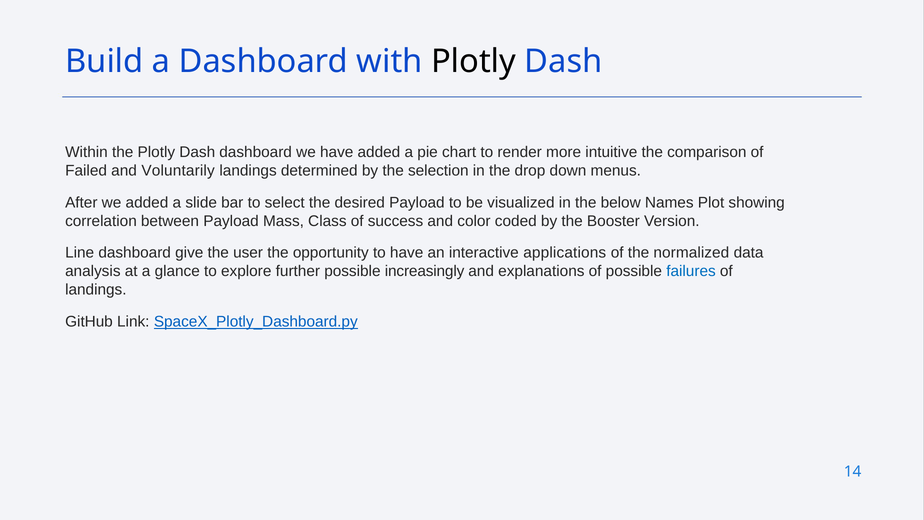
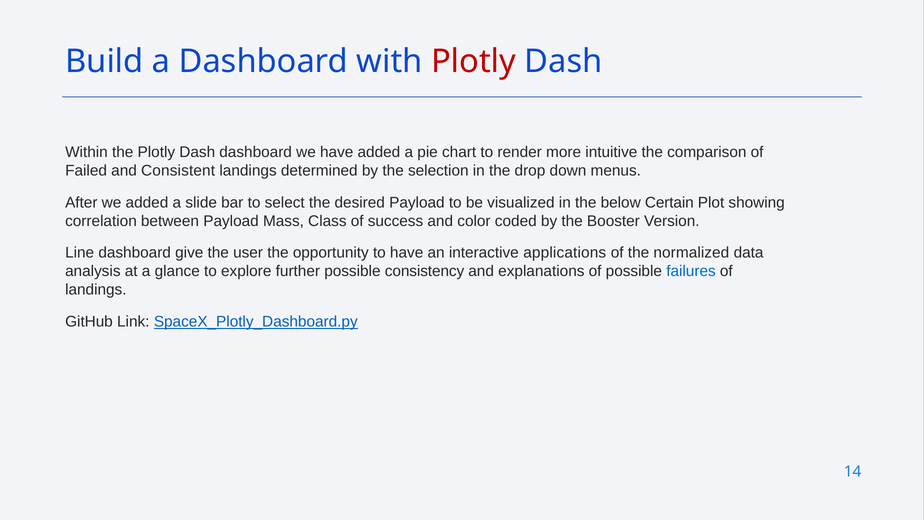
Plotly at (473, 62) colour: black -> red
Voluntarily: Voluntarily -> Consistent
Names: Names -> Certain
increasingly: increasingly -> consistency
